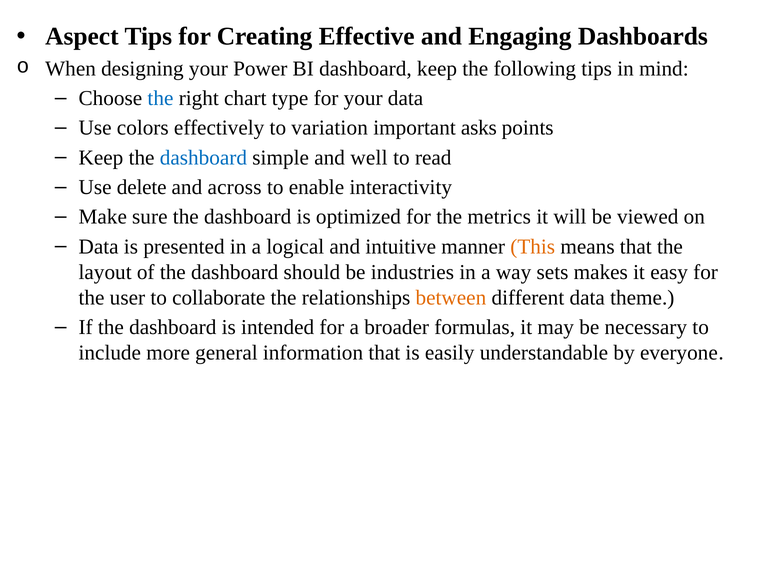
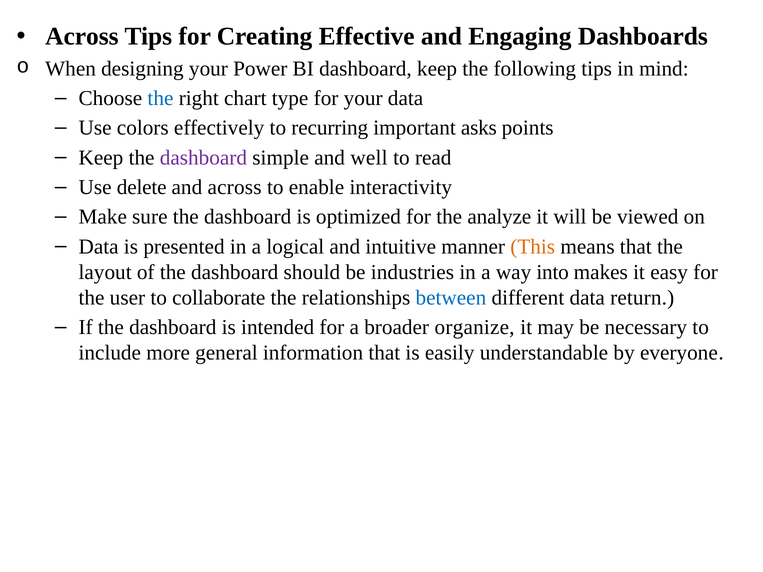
Aspect at (82, 37): Aspect -> Across
variation: variation -> recurring
dashboard at (203, 158) colour: blue -> purple
metrics: metrics -> analyze
sets: sets -> into
between colour: orange -> blue
theme: theme -> return
formulas: formulas -> organize
